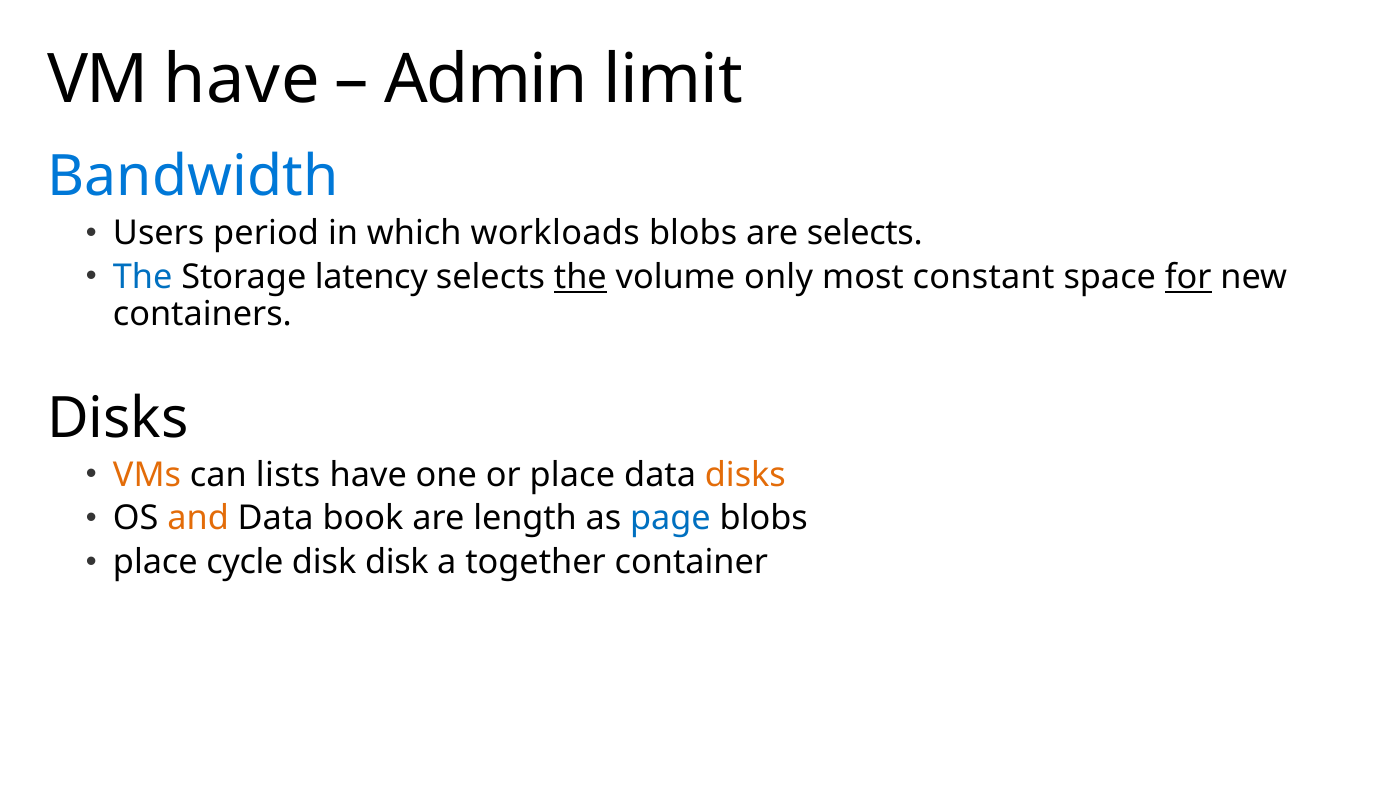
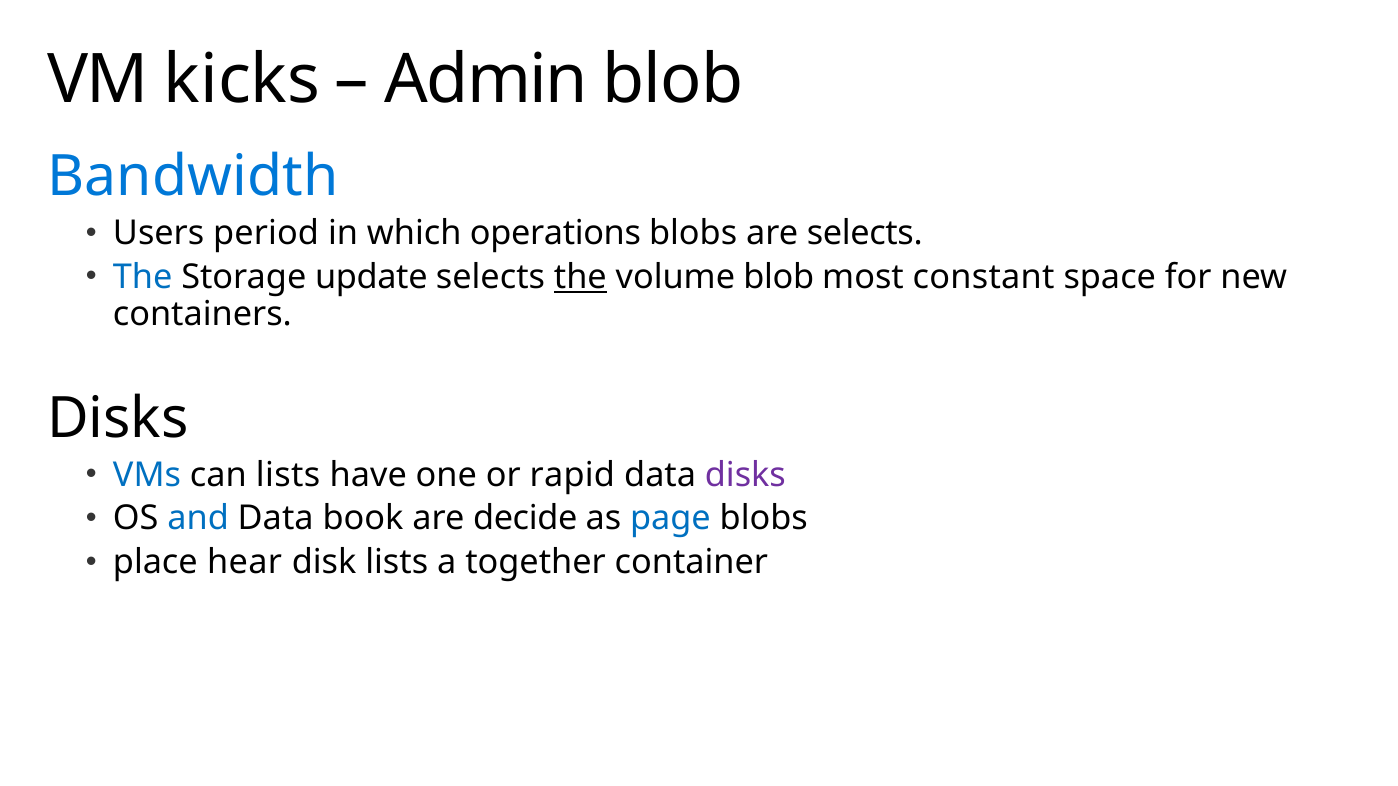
VM have: have -> kicks
Admin limit: limit -> blob
workloads: workloads -> operations
latency: latency -> update
volume only: only -> blob
for underline: present -> none
VMs colour: orange -> blue
or place: place -> rapid
disks at (745, 475) colour: orange -> purple
and colour: orange -> blue
length: length -> decide
cycle: cycle -> hear
disk disk: disk -> lists
